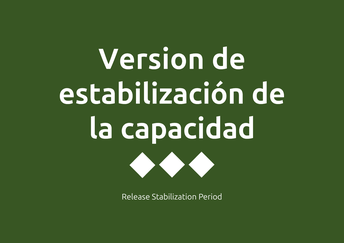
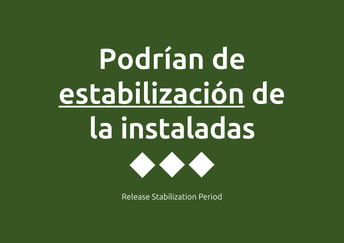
Version: Version -> Podrían
estabilización underline: none -> present
capacidad: capacidad -> instaladas
